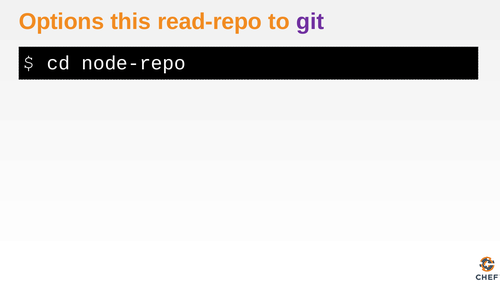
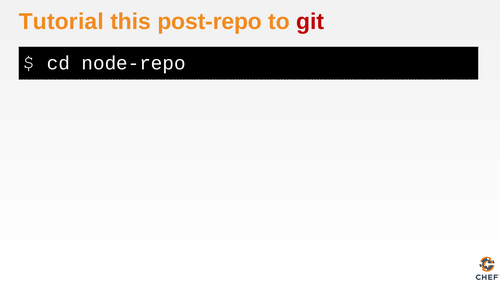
Options: Options -> Tutorial
read-repo: read-repo -> post-repo
git colour: purple -> red
